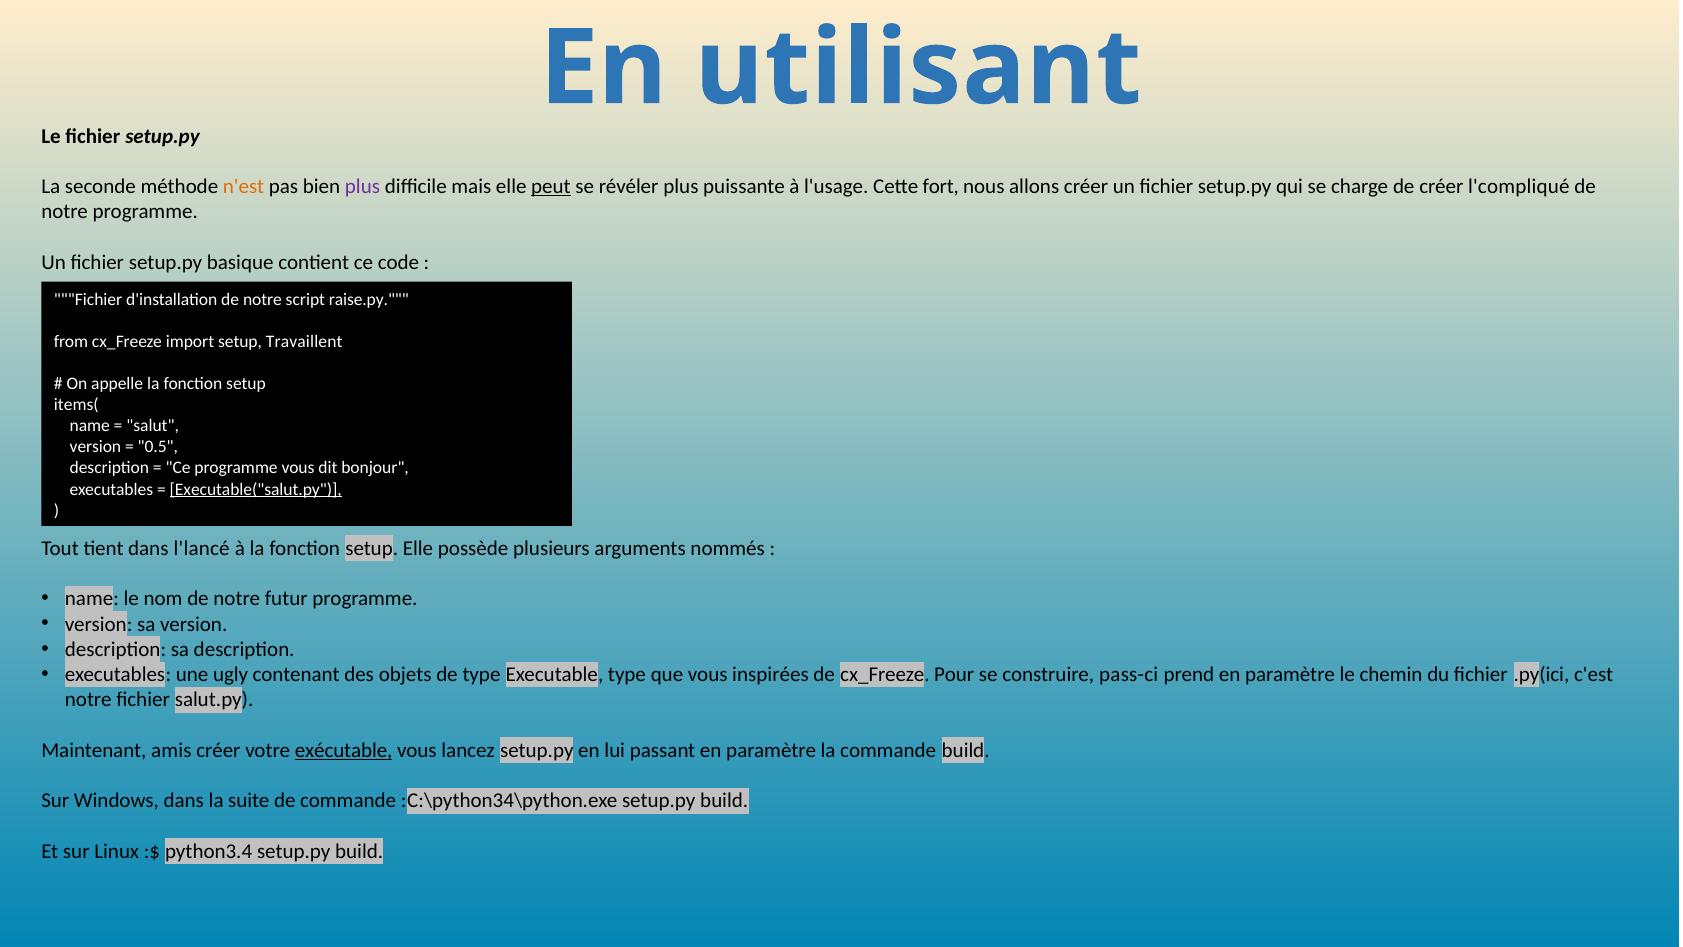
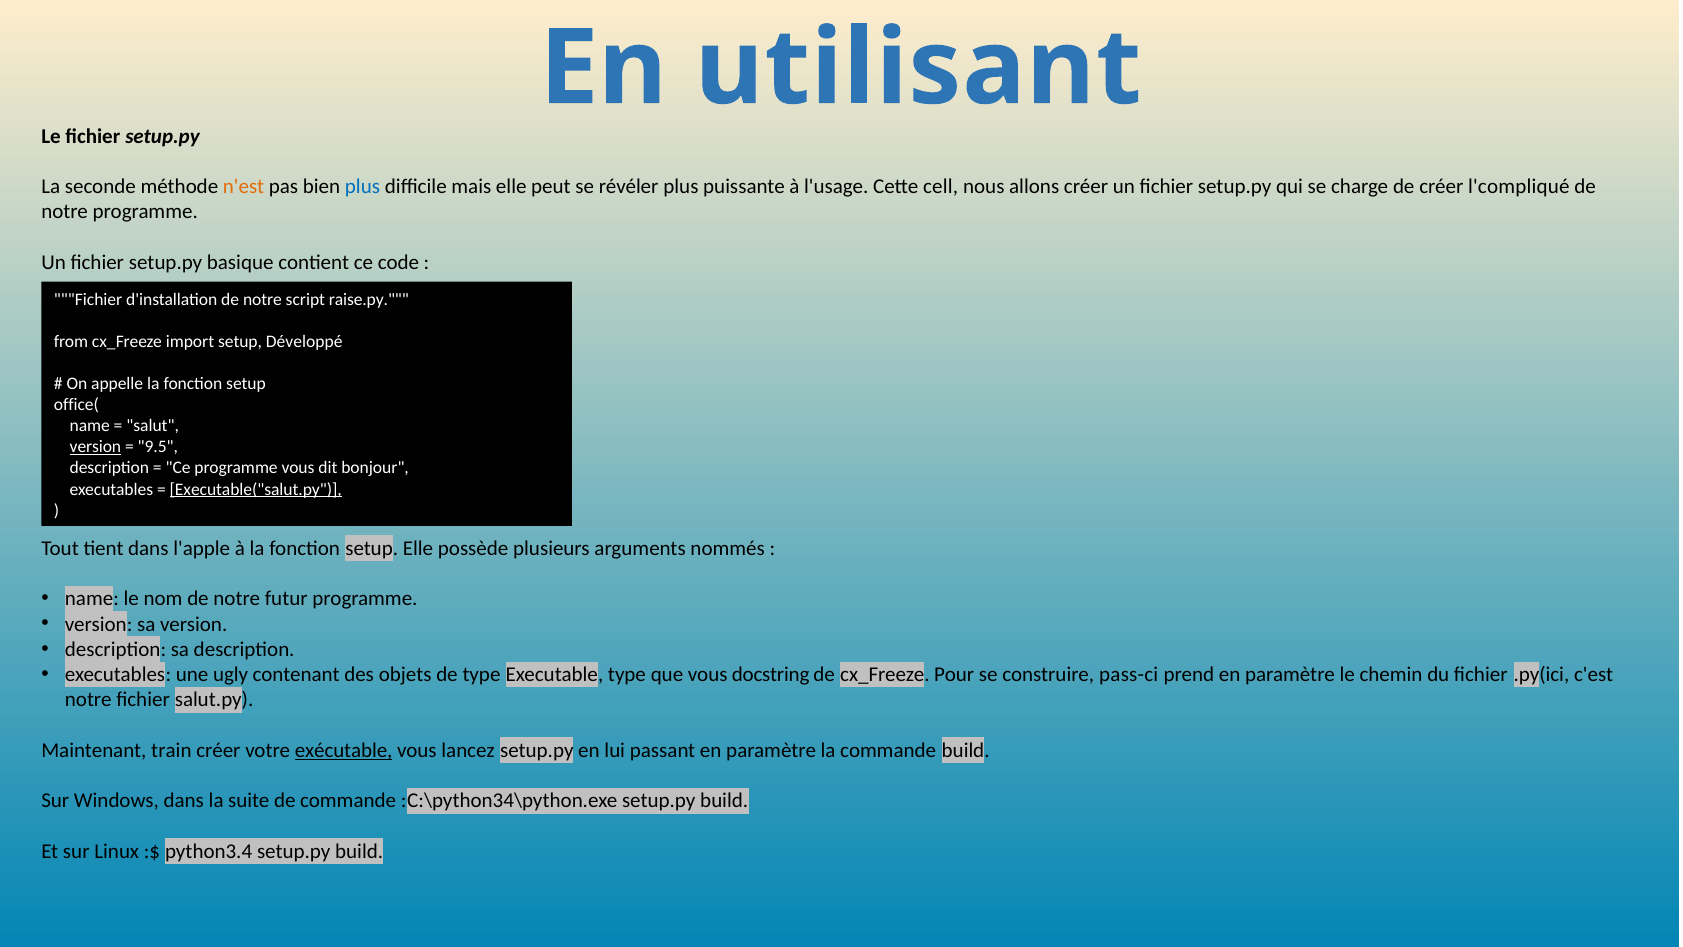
plus at (363, 187) colour: purple -> blue
peut underline: present -> none
fort: fort -> cell
Travaillent: Travaillent -> Développé
items(: items( -> office(
version at (95, 447) underline: none -> present
0.5: 0.5 -> 9.5
l'lancé: l'lancé -> l'apple
inspirées: inspirées -> docstring
amis: amis -> train
